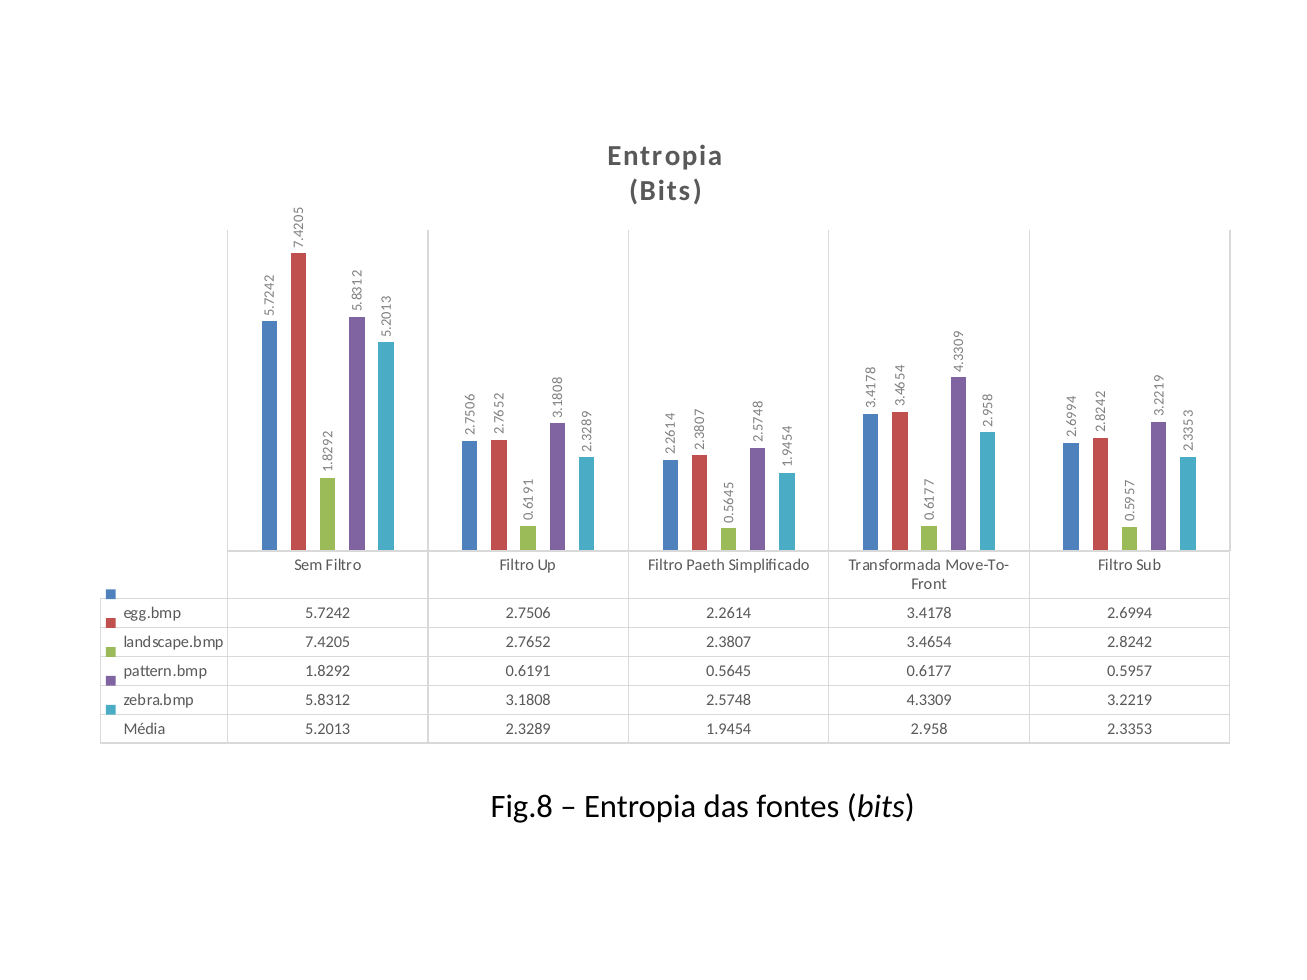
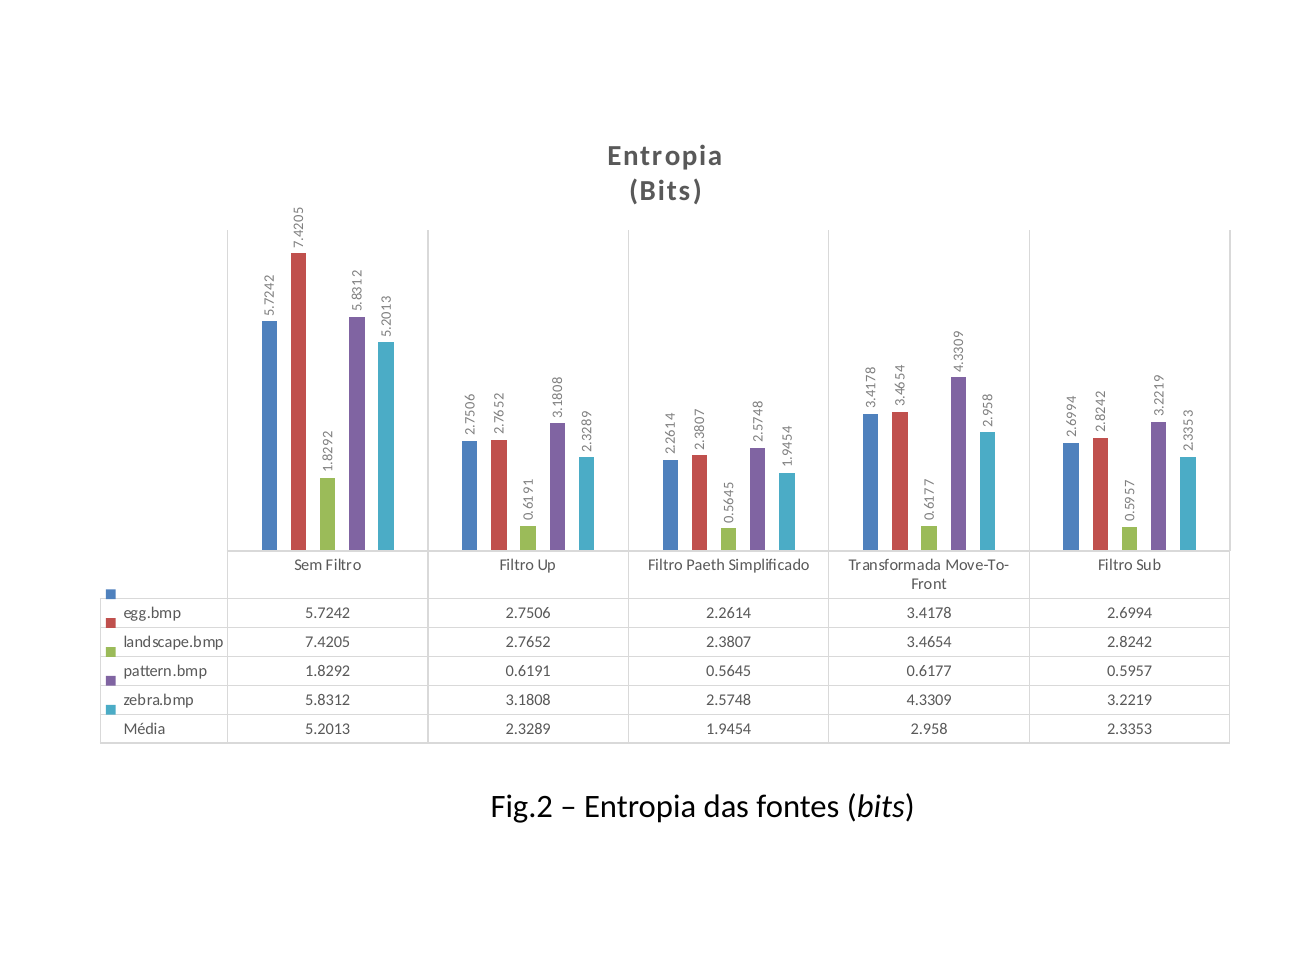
Fig.8: Fig.8 -> Fig.2
